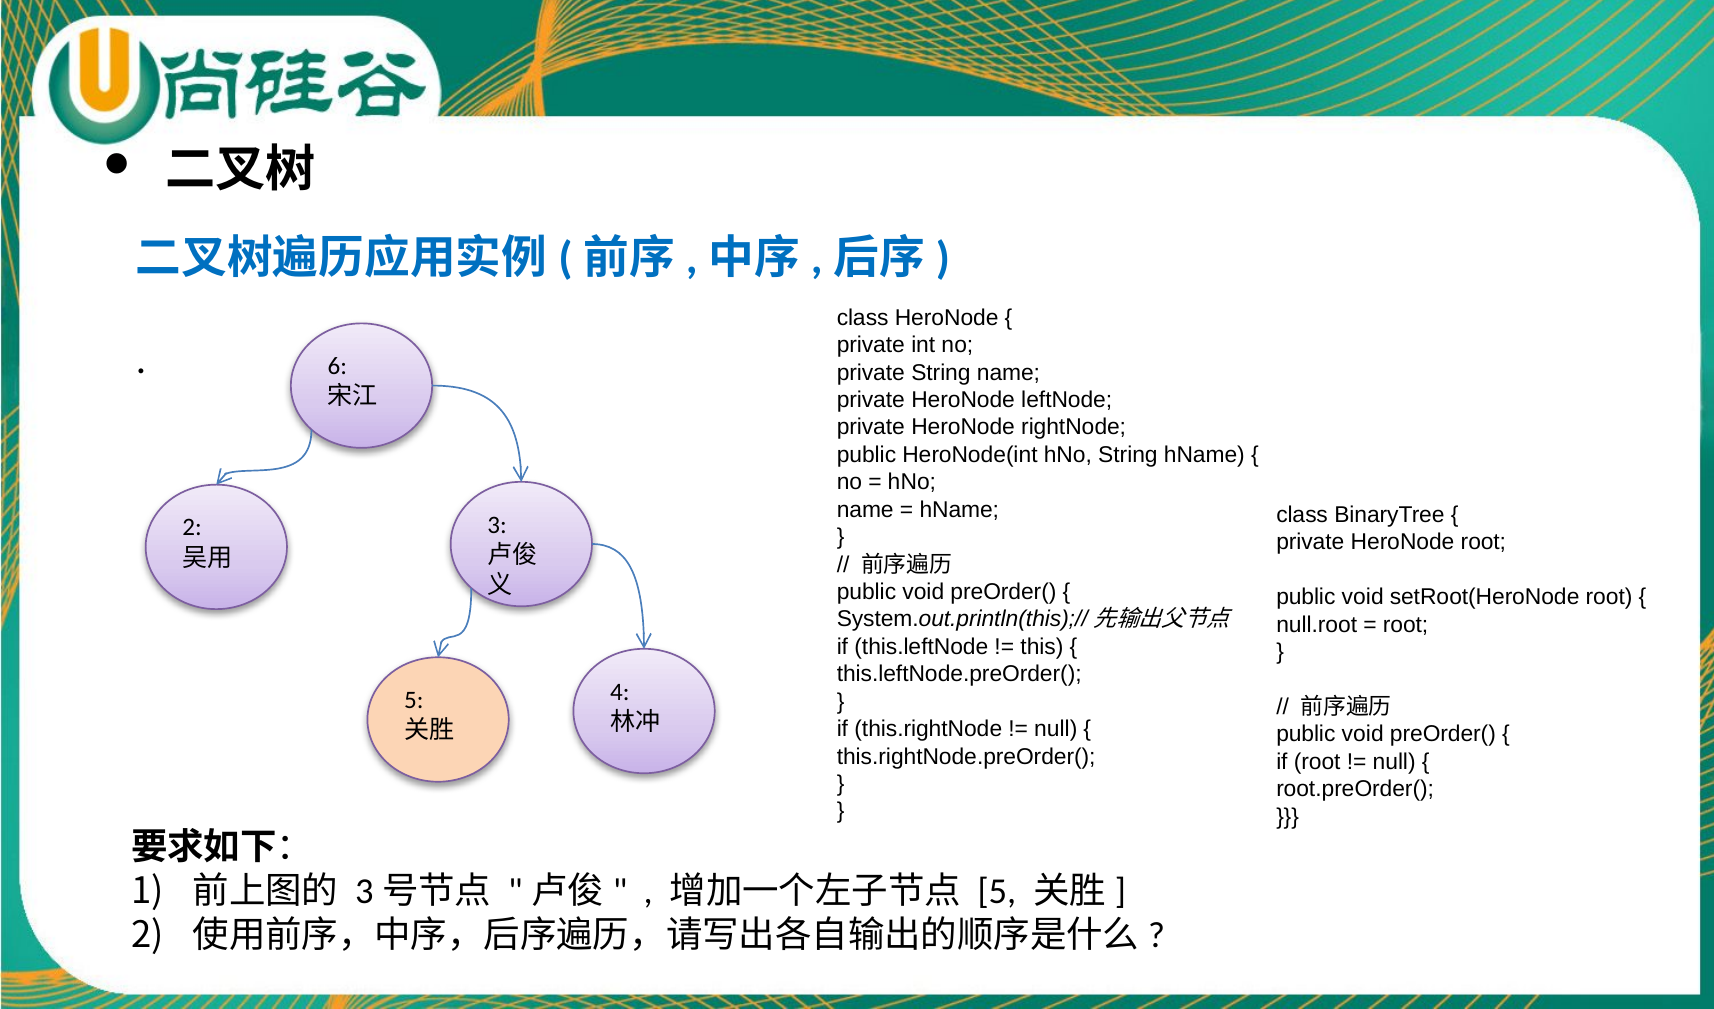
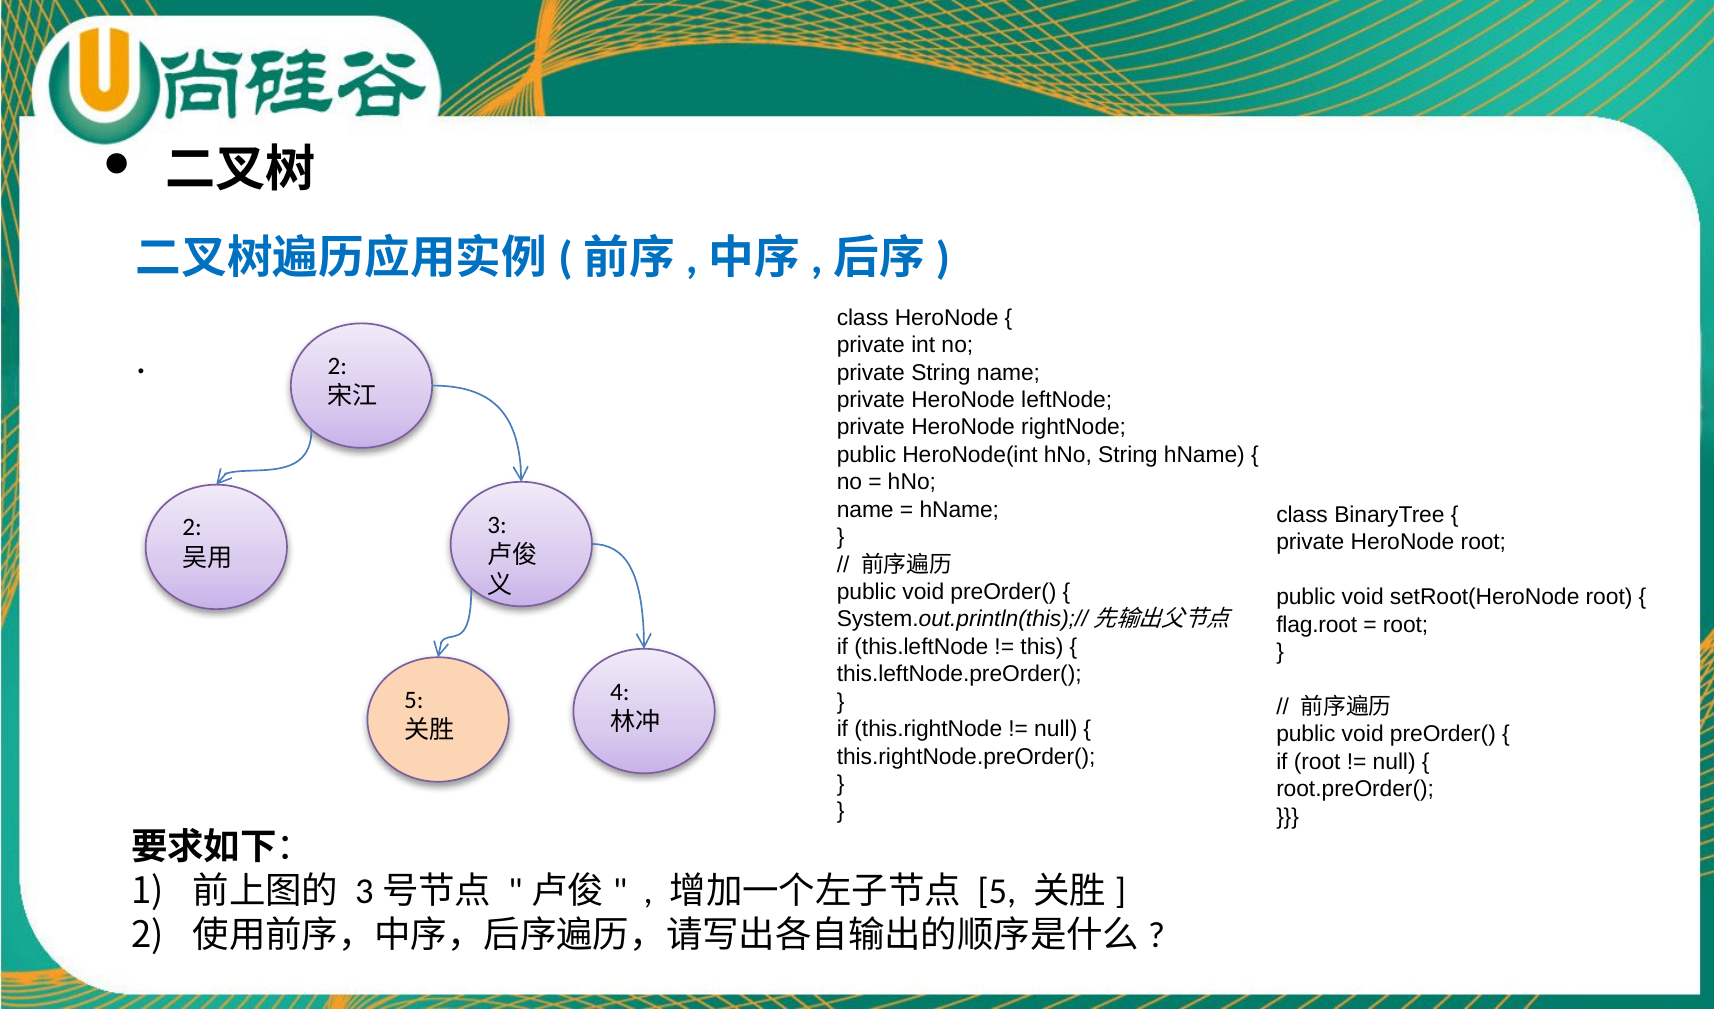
6 at (337, 366): 6 -> 2
null.root: null.root -> flag.root
